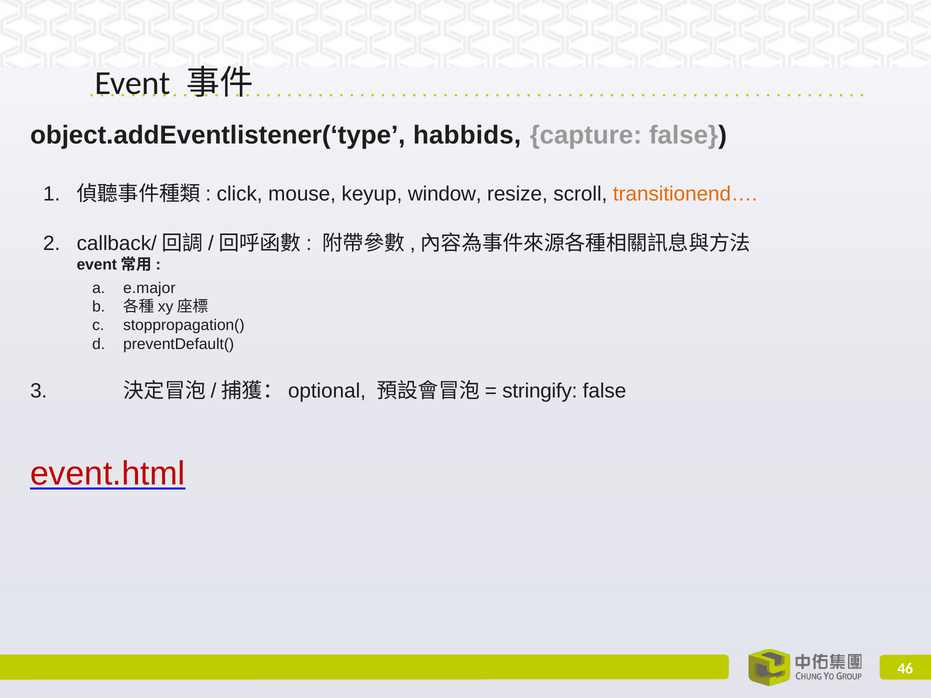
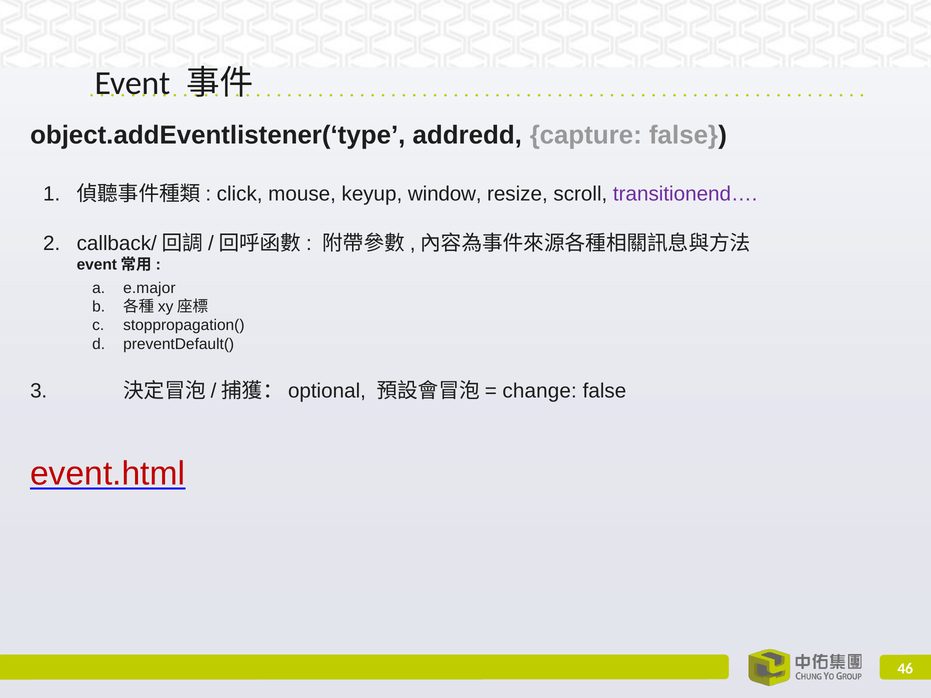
habbids: habbids -> addredd
transitionend… colour: orange -> purple
stringify: stringify -> change
